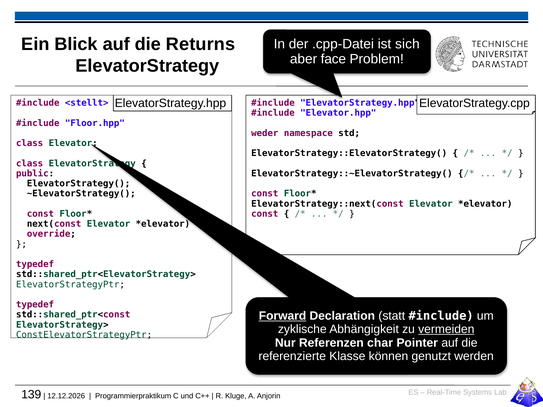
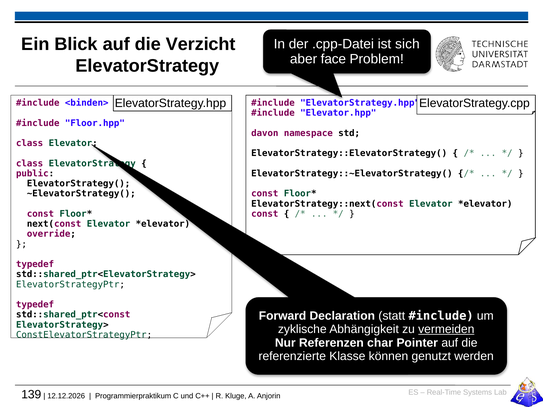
Returns: Returns -> Verzicht
<stellt>: <stellt> -> <binden>
weder: weder -> davon
Forward underline: present -> none
